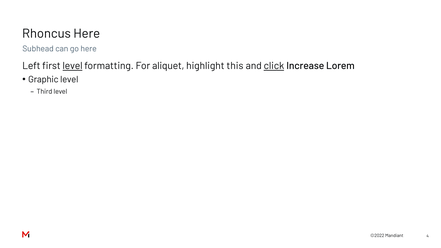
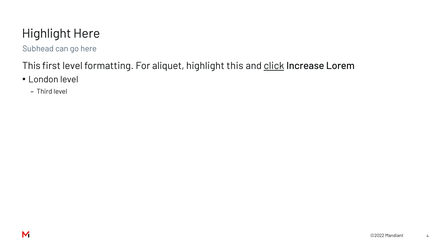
Rhoncus at (46, 34): Rhoncus -> Highlight
Left at (31, 66): Left -> This
level at (73, 66) underline: present -> none
Graphic: Graphic -> London
